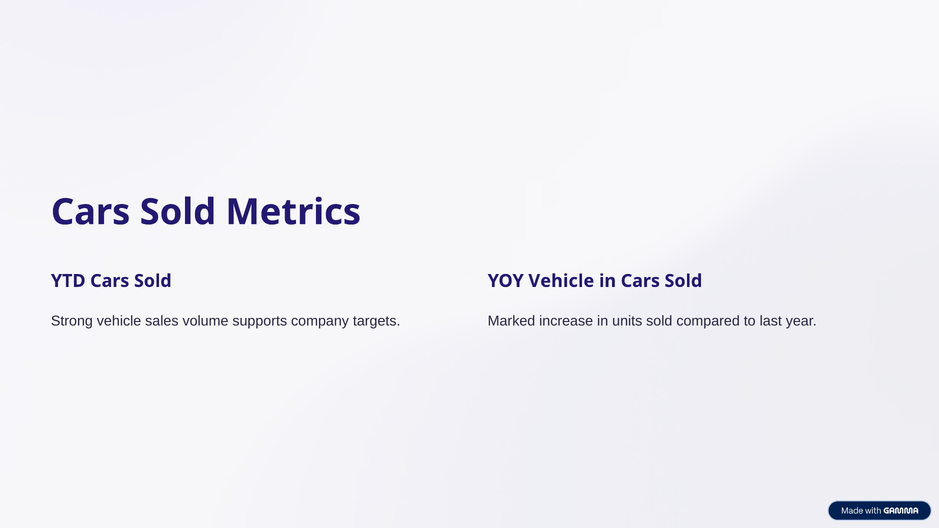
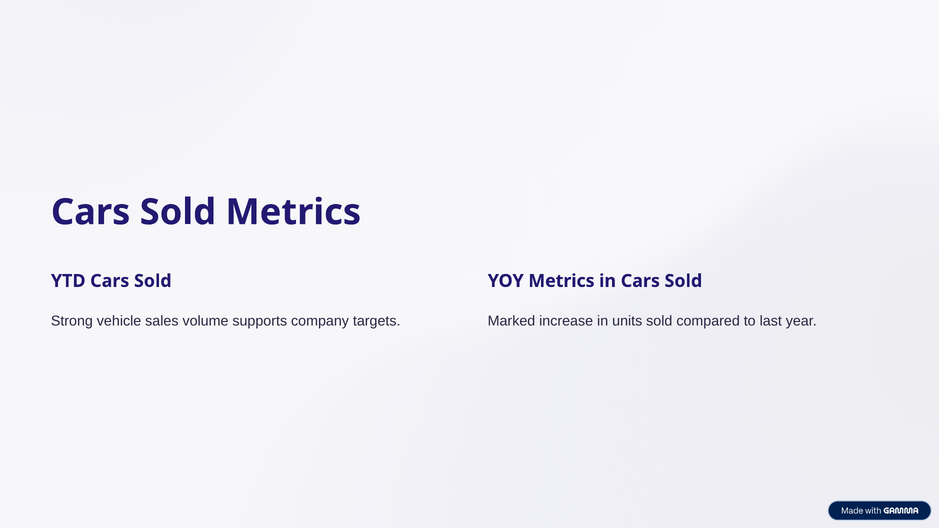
YOY Vehicle: Vehicle -> Metrics
